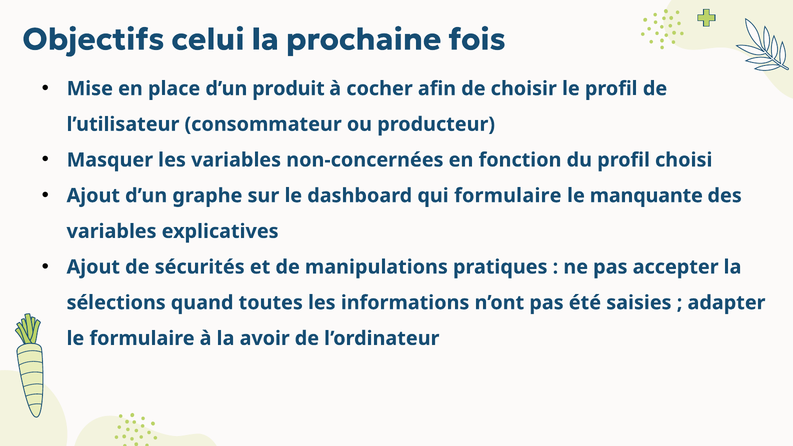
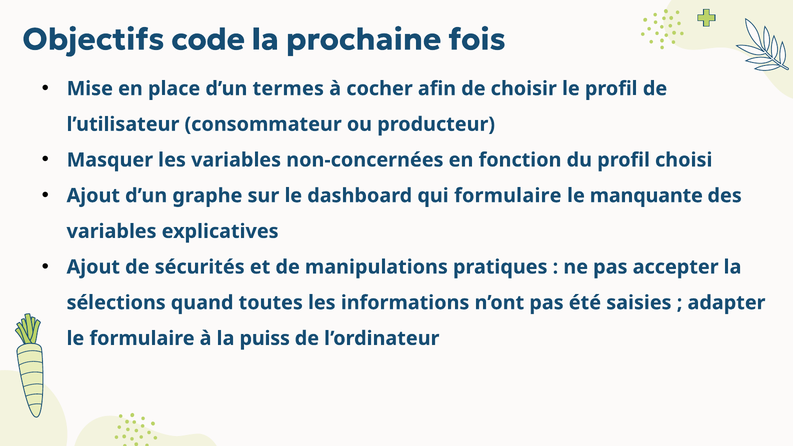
celui: celui -> code
produit: produit -> termes
avoir: avoir -> puiss
